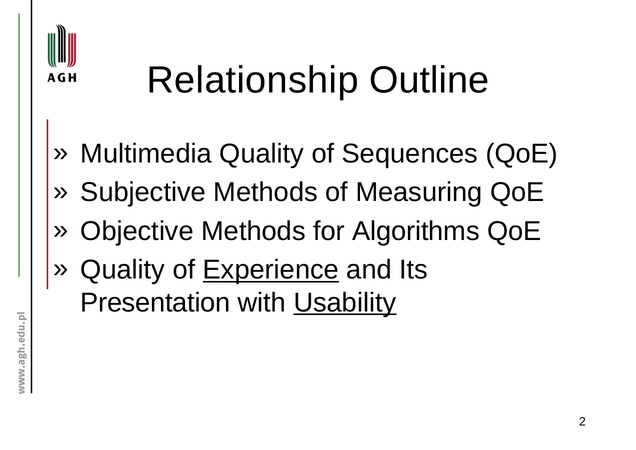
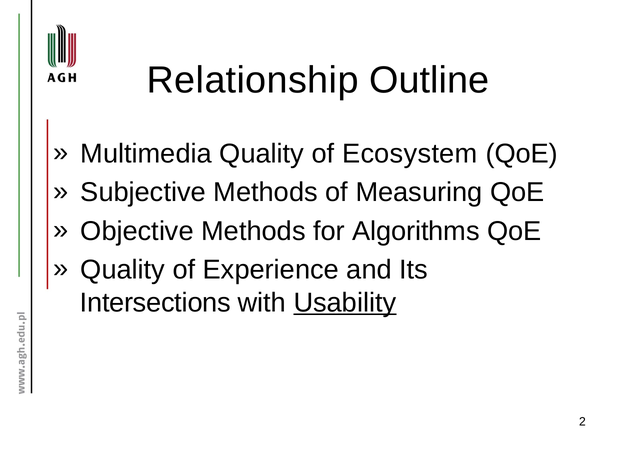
Sequences: Sequences -> Ecosystem
Experience underline: present -> none
Presentation: Presentation -> Intersections
